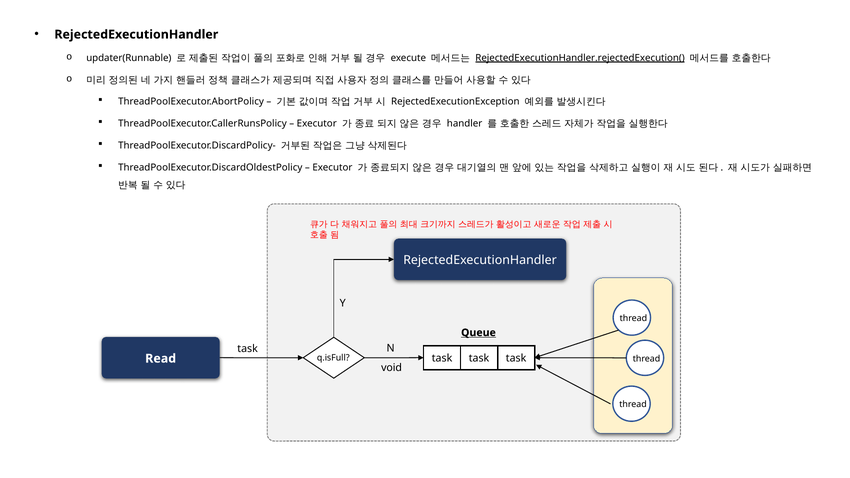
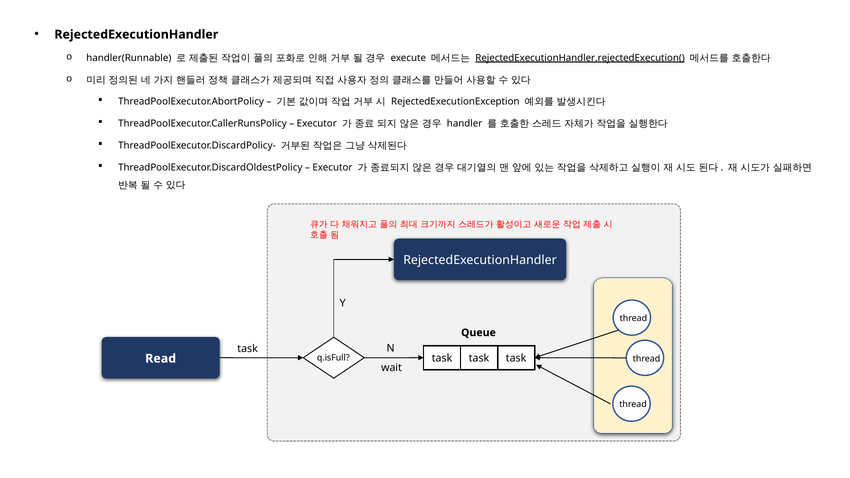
updater(Runnable: updater(Runnable -> handler(Runnable
Queue underline: present -> none
void: void -> wait
